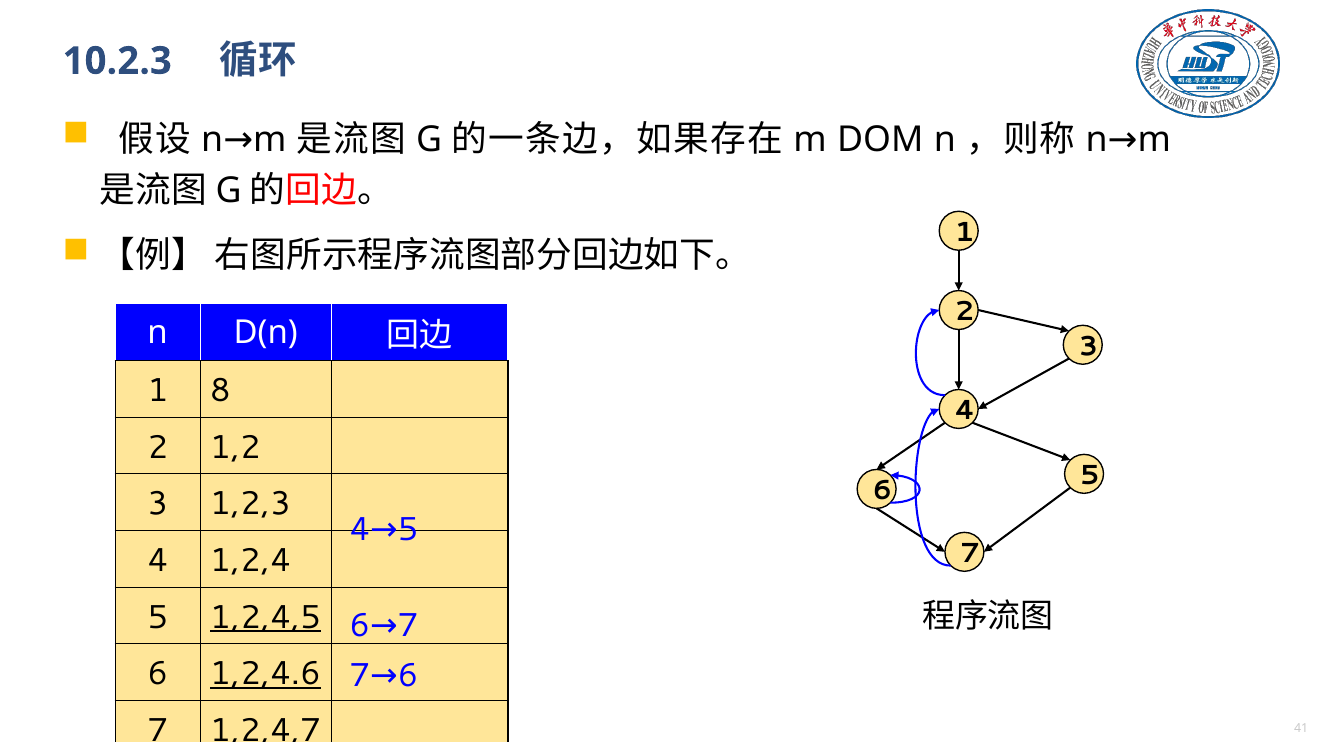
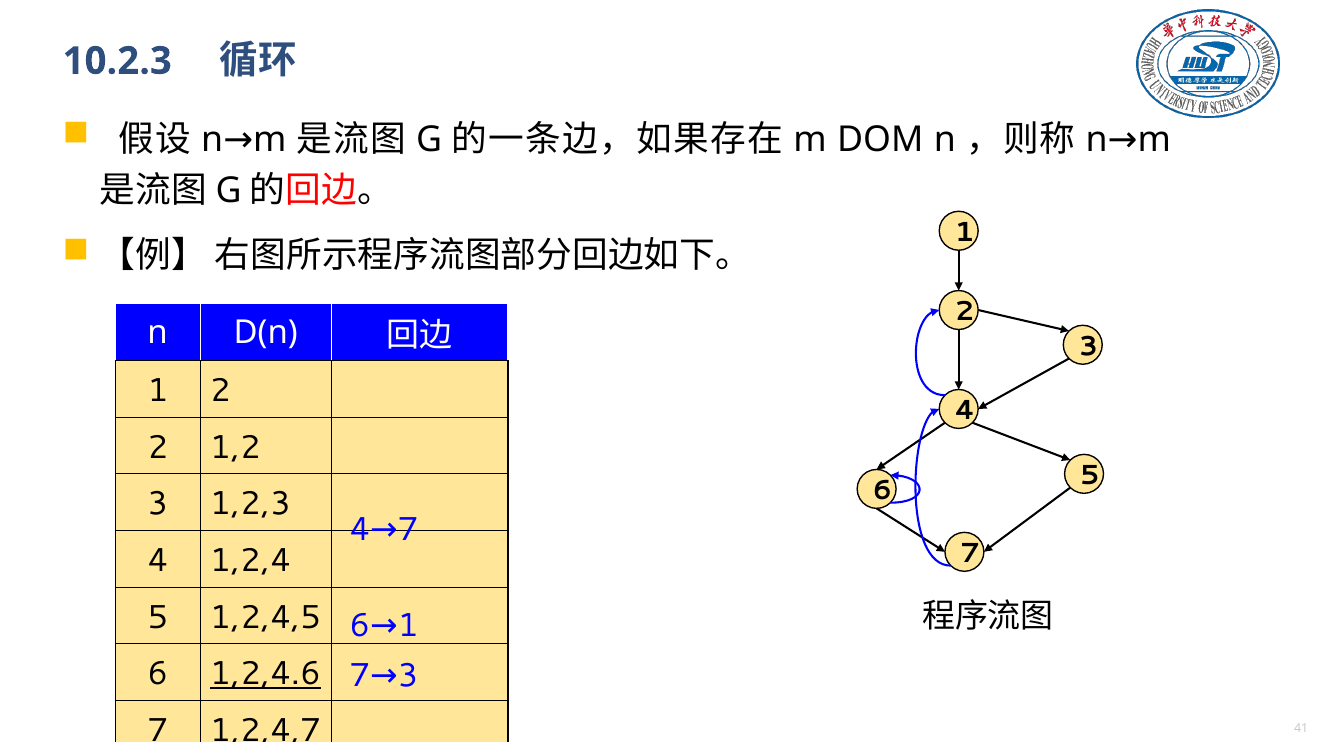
8 at (220, 391): 8 -> 2
4 5: 5 -> 7
1,2,4,5 underline: present -> none
7 at (408, 625): 7 -> 1
7 6: 6 -> 3
